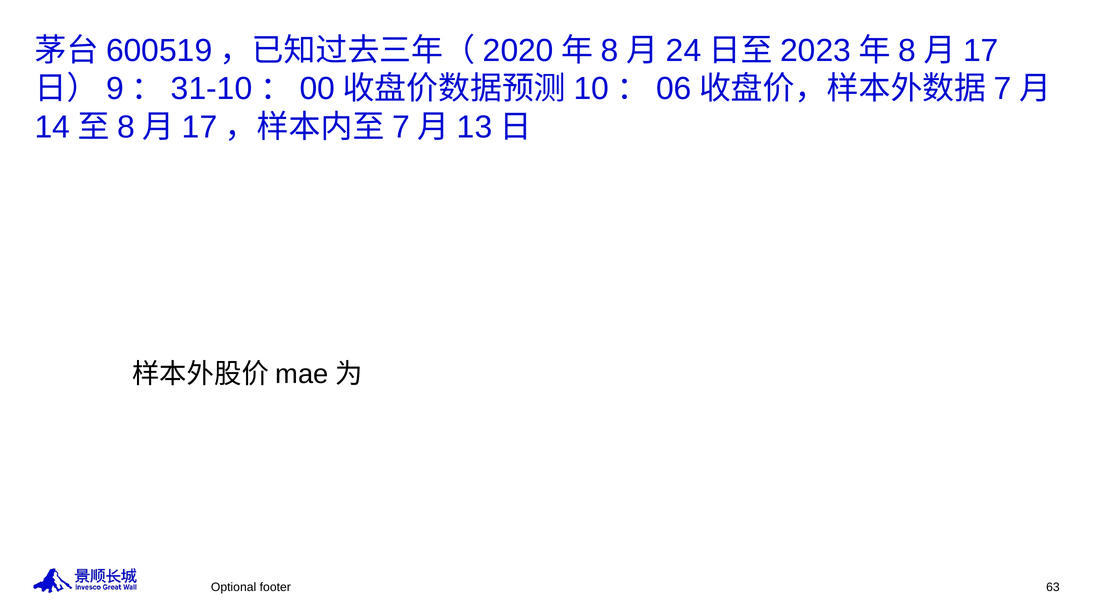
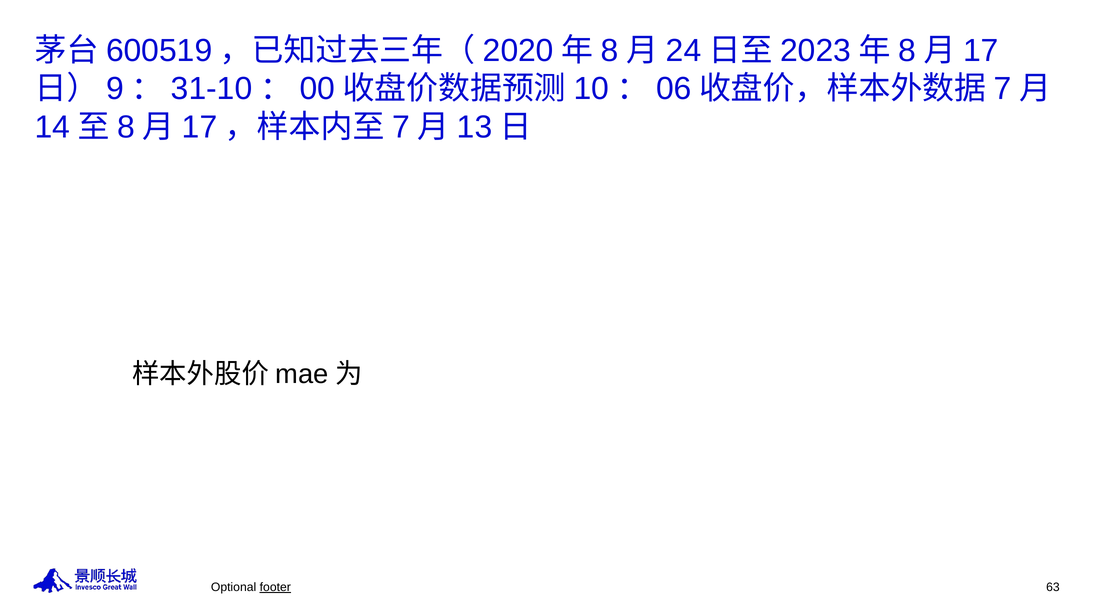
footer underline: none -> present
